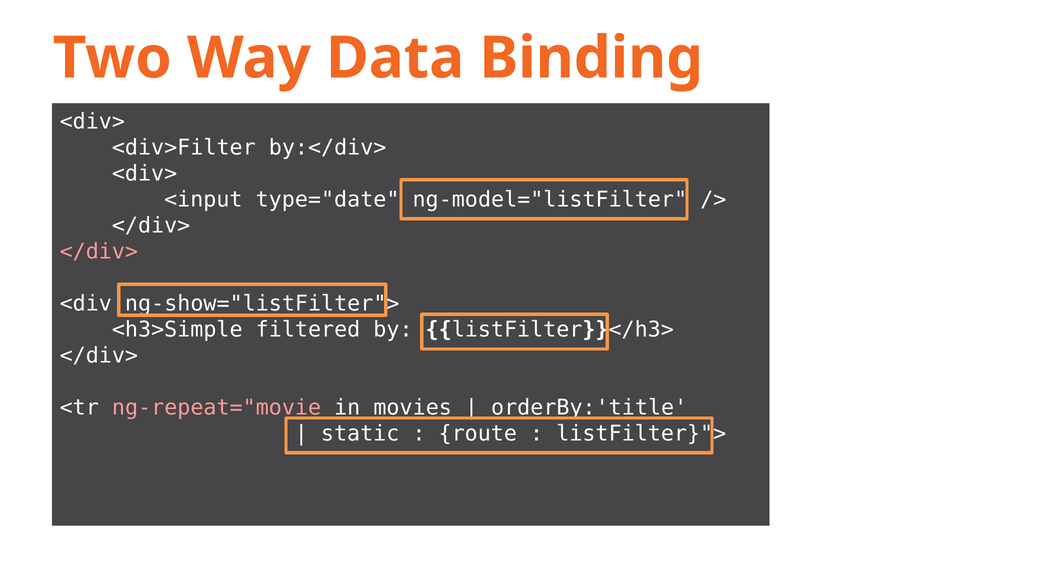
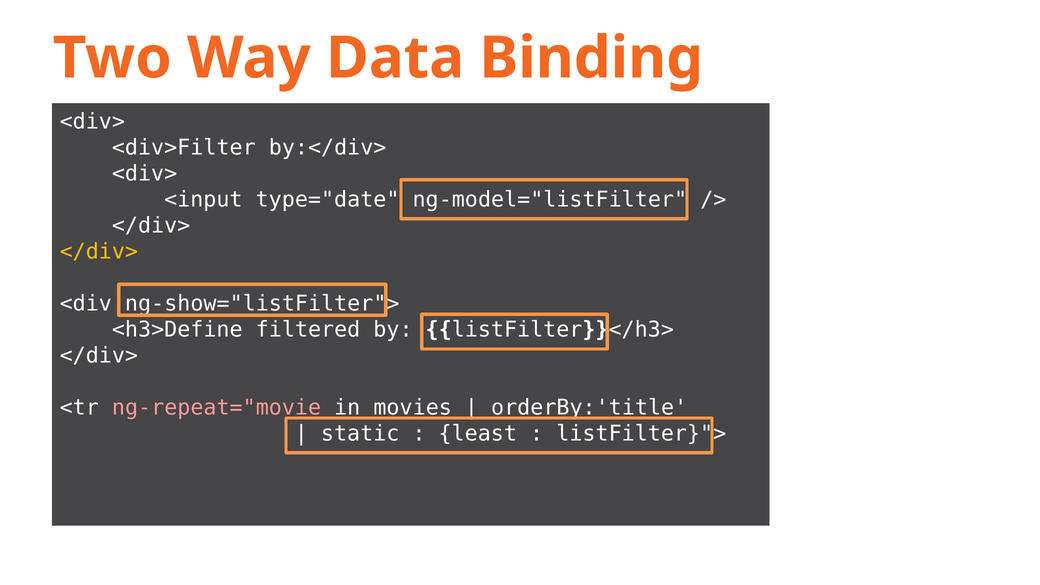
</div> at (99, 252) colour: pink -> yellow
<h3>Simple: <h3>Simple -> <h3>Define
route: route -> least
